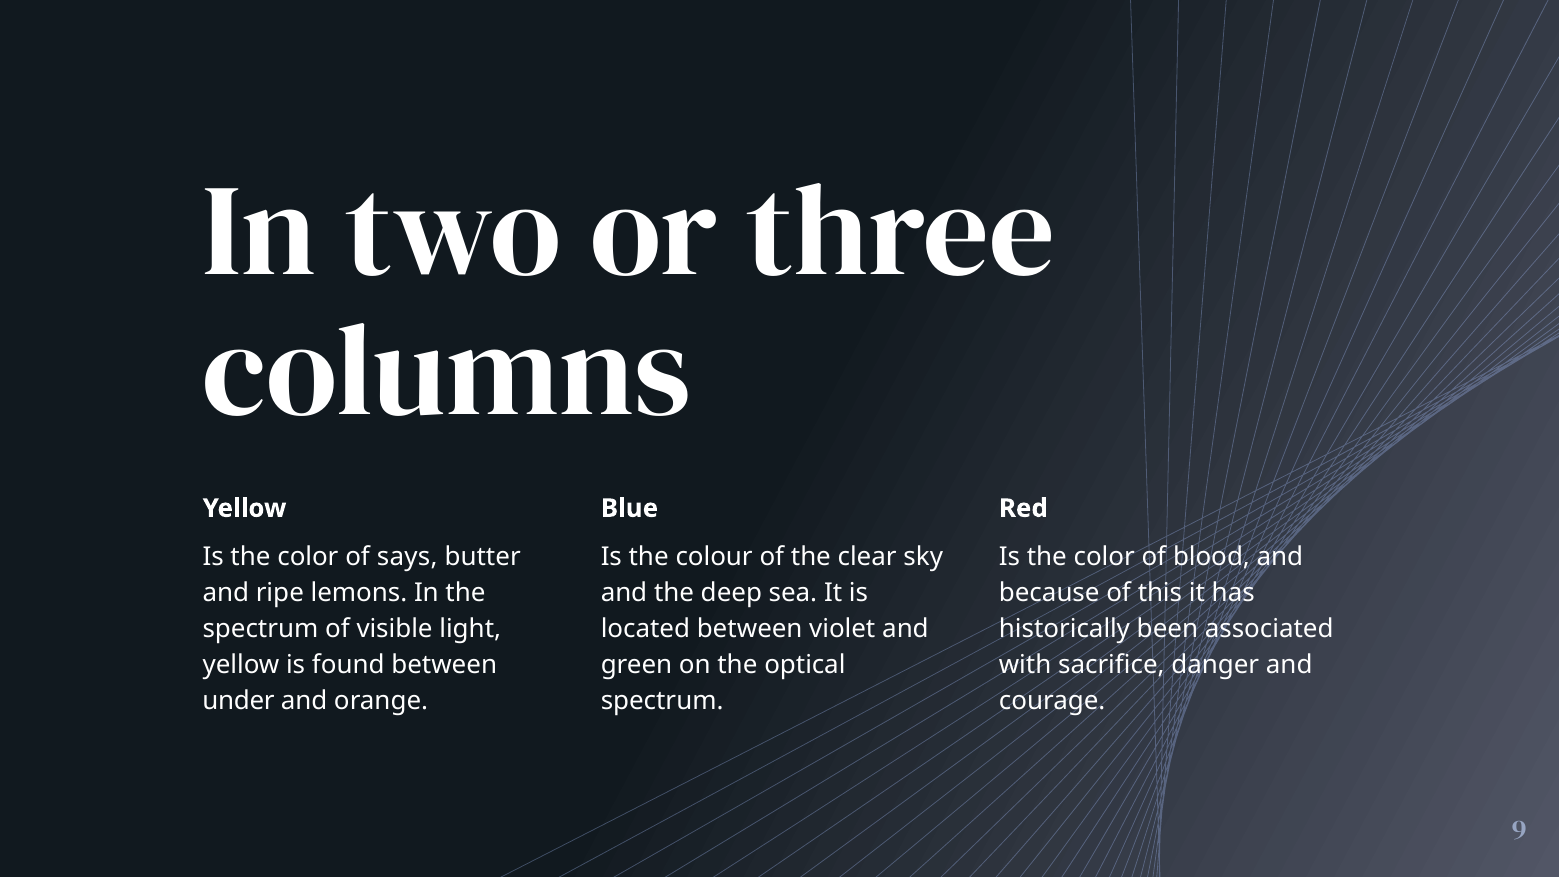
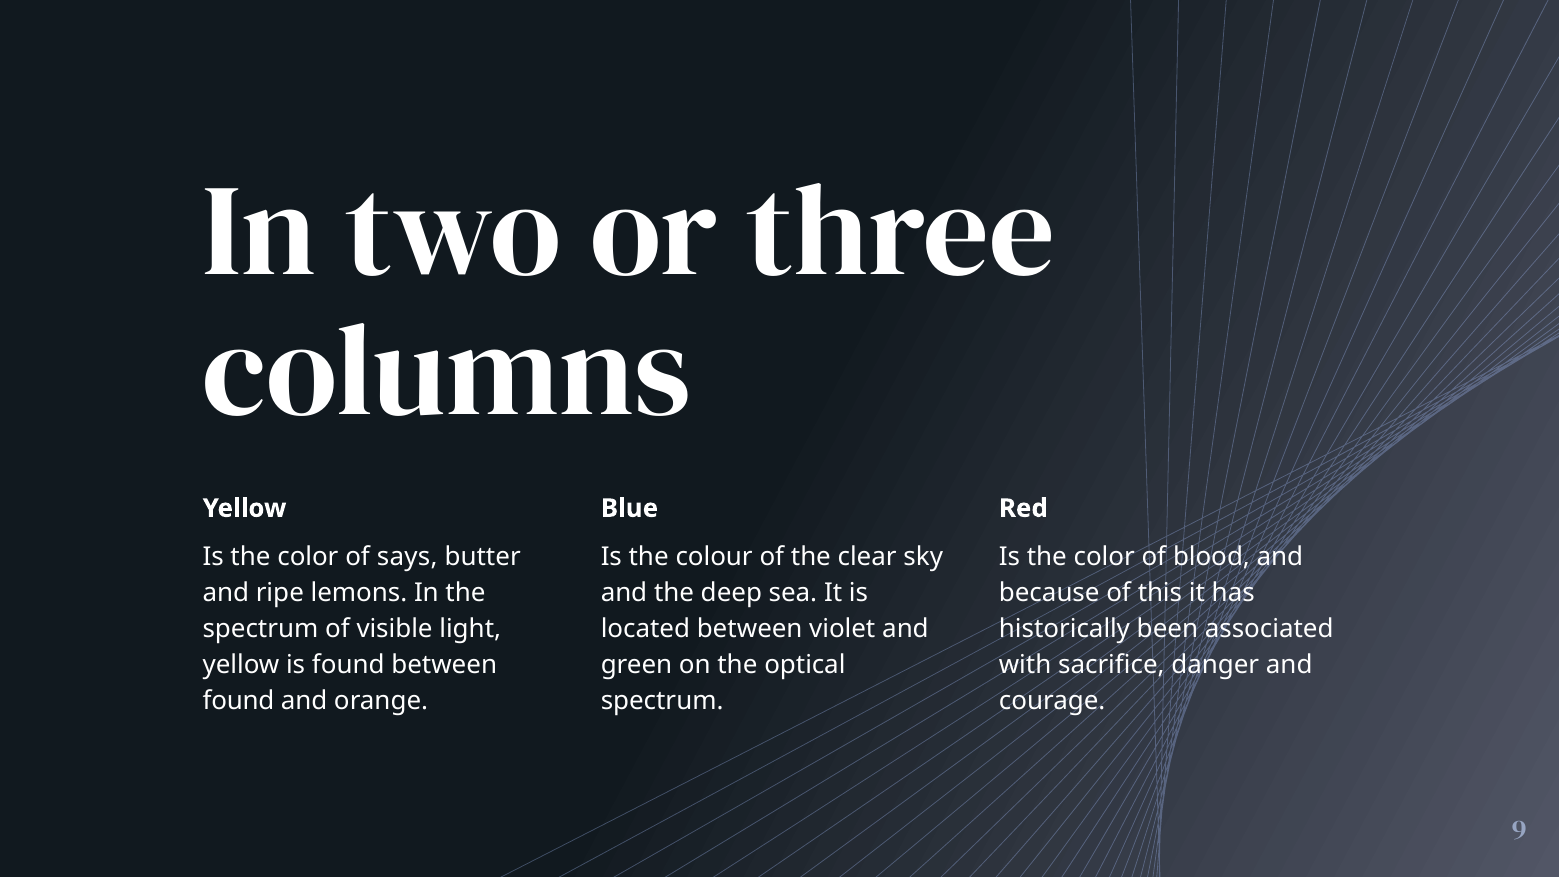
under at (238, 701): under -> found
